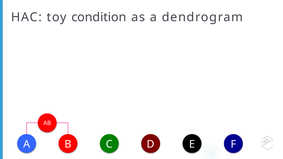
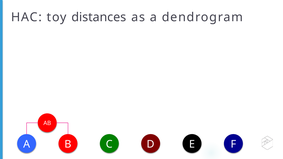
condition: condition -> distances
